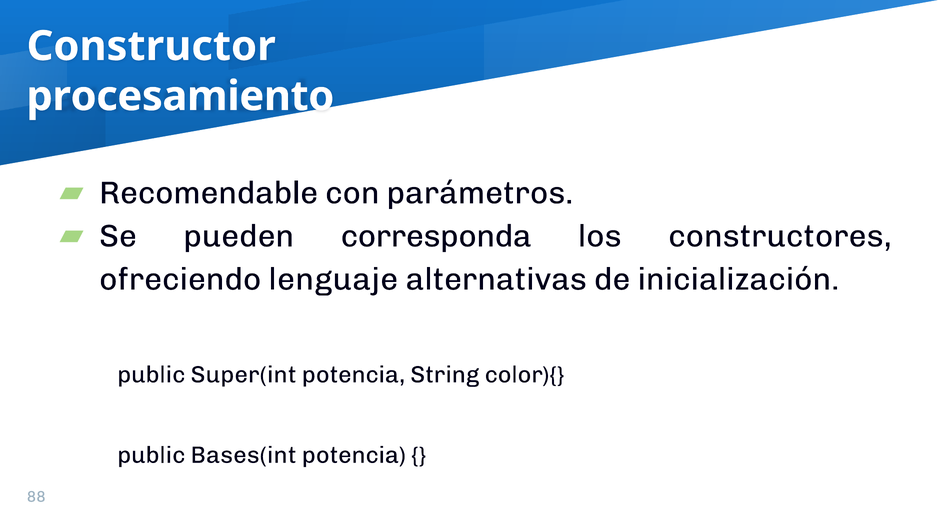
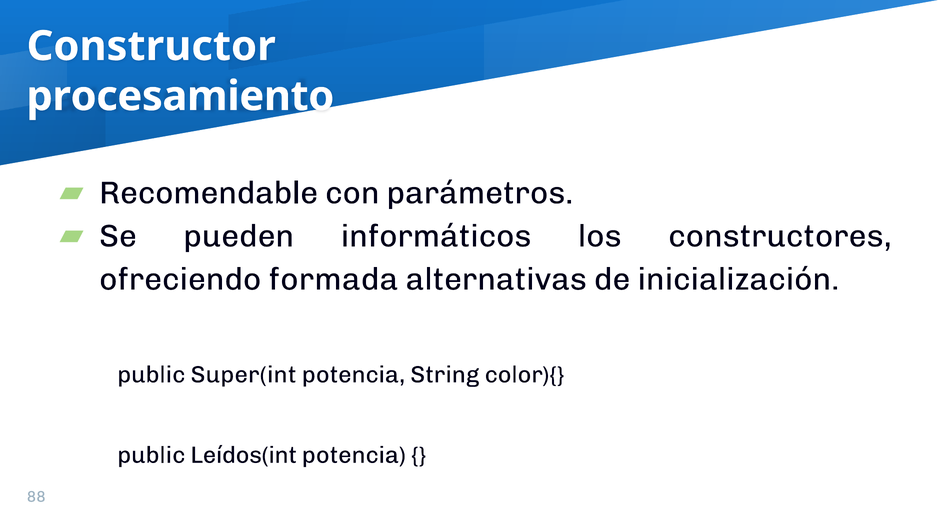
corresponda: corresponda -> informáticos
lenguaje: lenguaje -> formada
Bases(int: Bases(int -> Leídos(int
